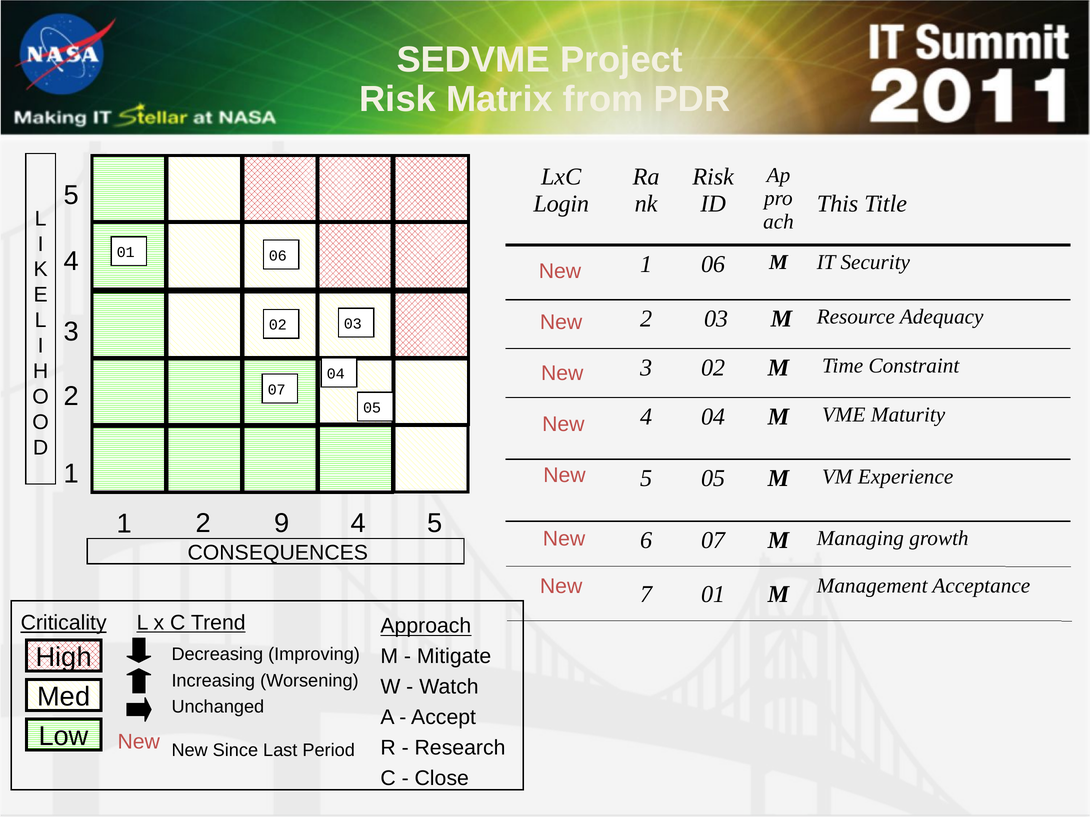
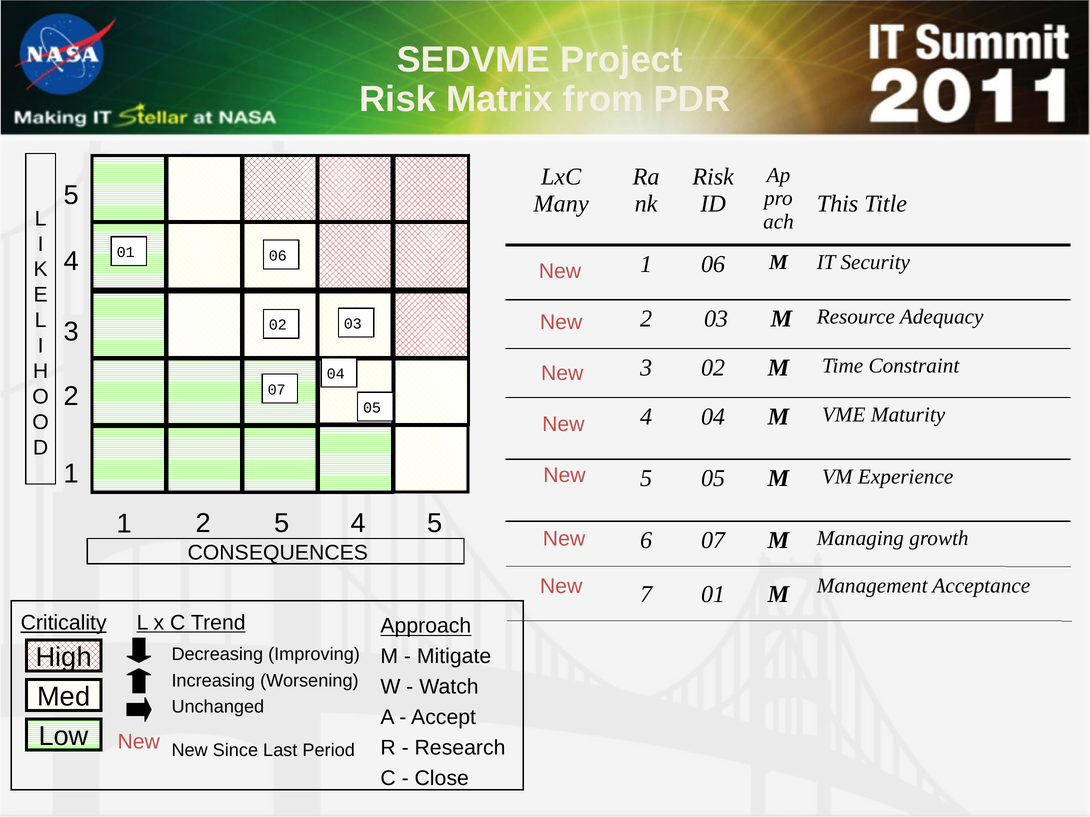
Login: Login -> Many
2 9: 9 -> 5
